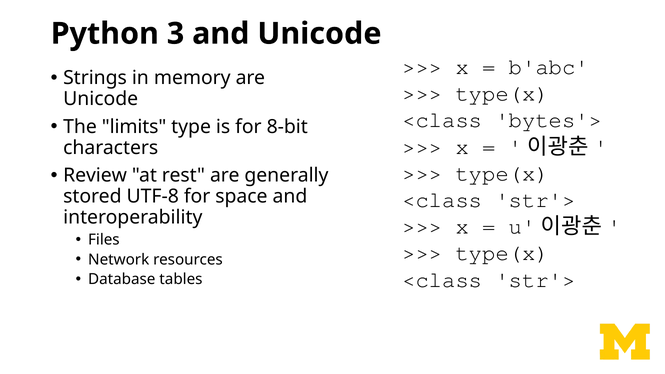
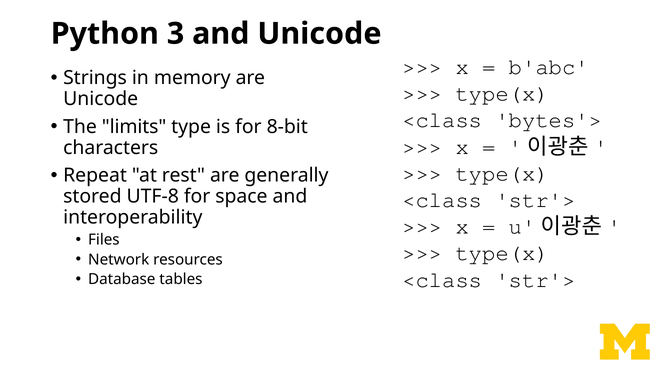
Review: Review -> Repeat
